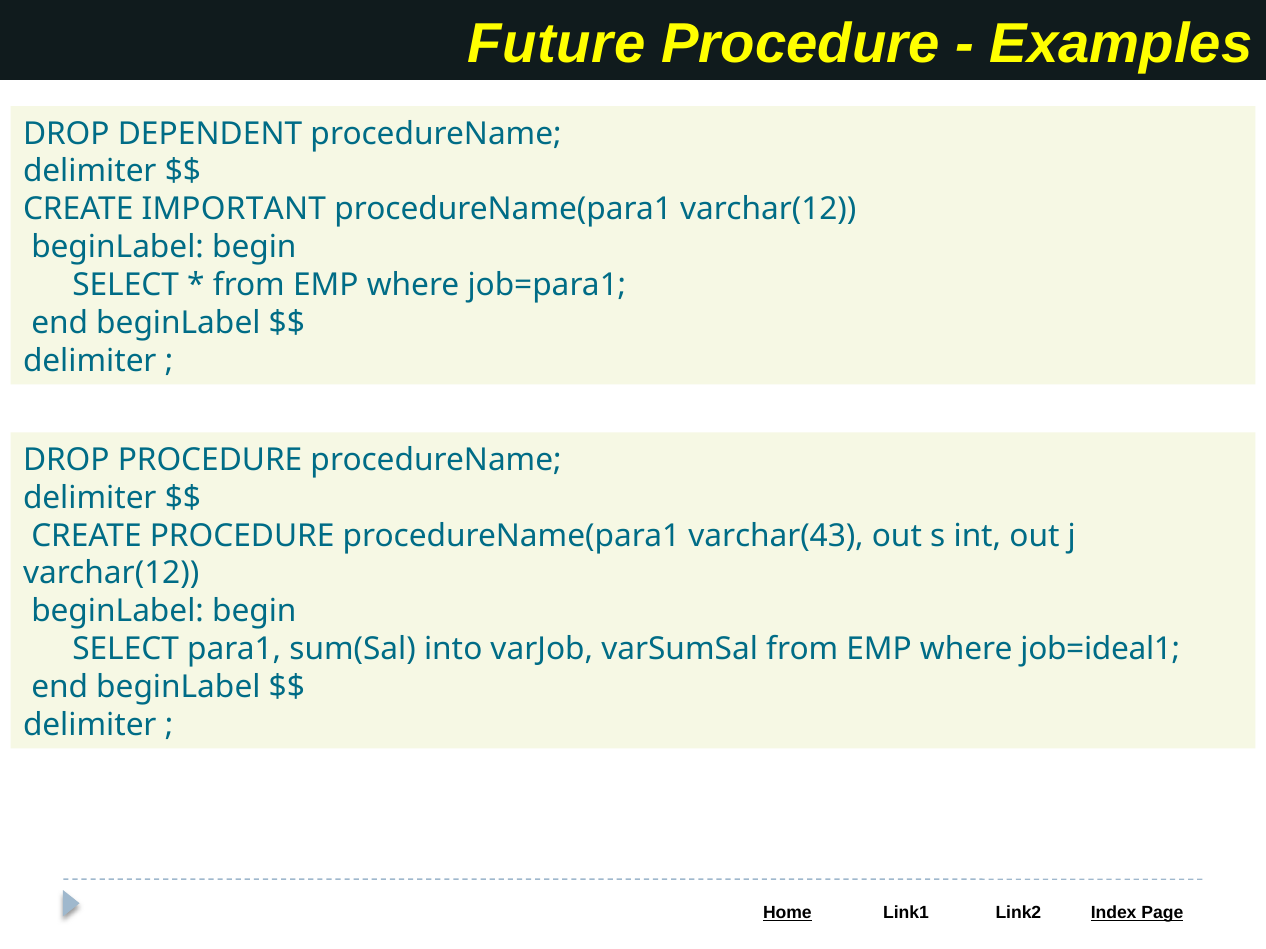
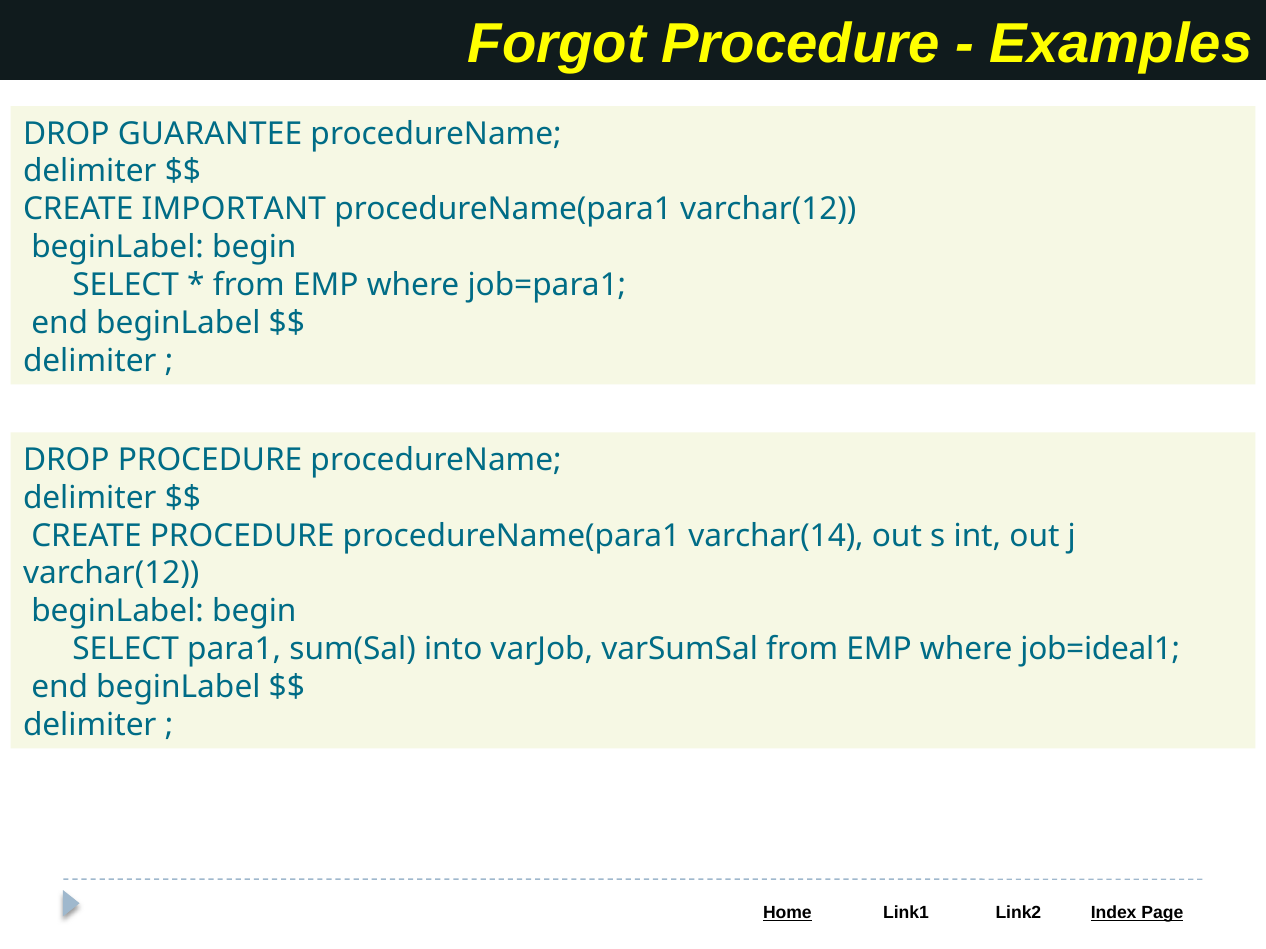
Future: Future -> Forgot
DEPENDENT: DEPENDENT -> GUARANTEE
varchar(43: varchar(43 -> varchar(14
